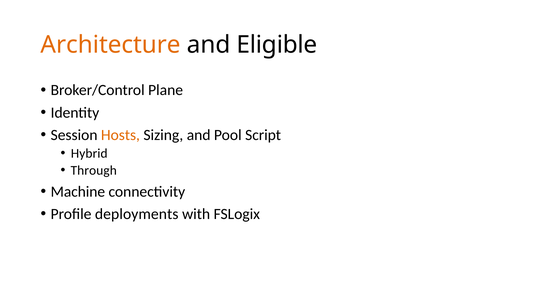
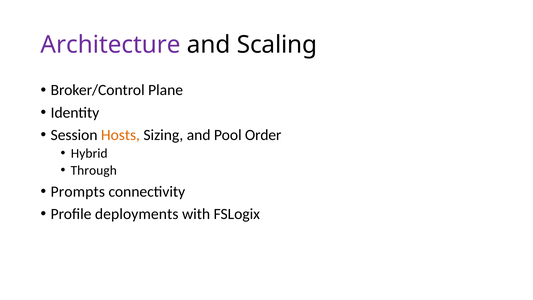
Architecture colour: orange -> purple
Eligible: Eligible -> Scaling
Script: Script -> Order
Machine: Machine -> Prompts
